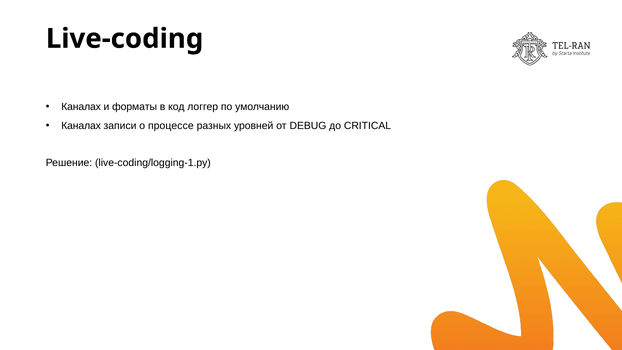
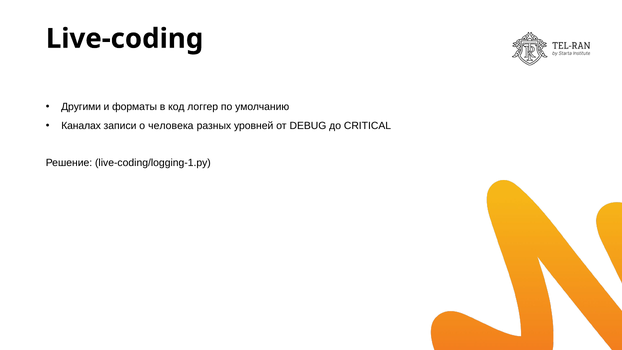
Каналах at (81, 107): Каналах -> Другими
процессе: процессе -> человека
